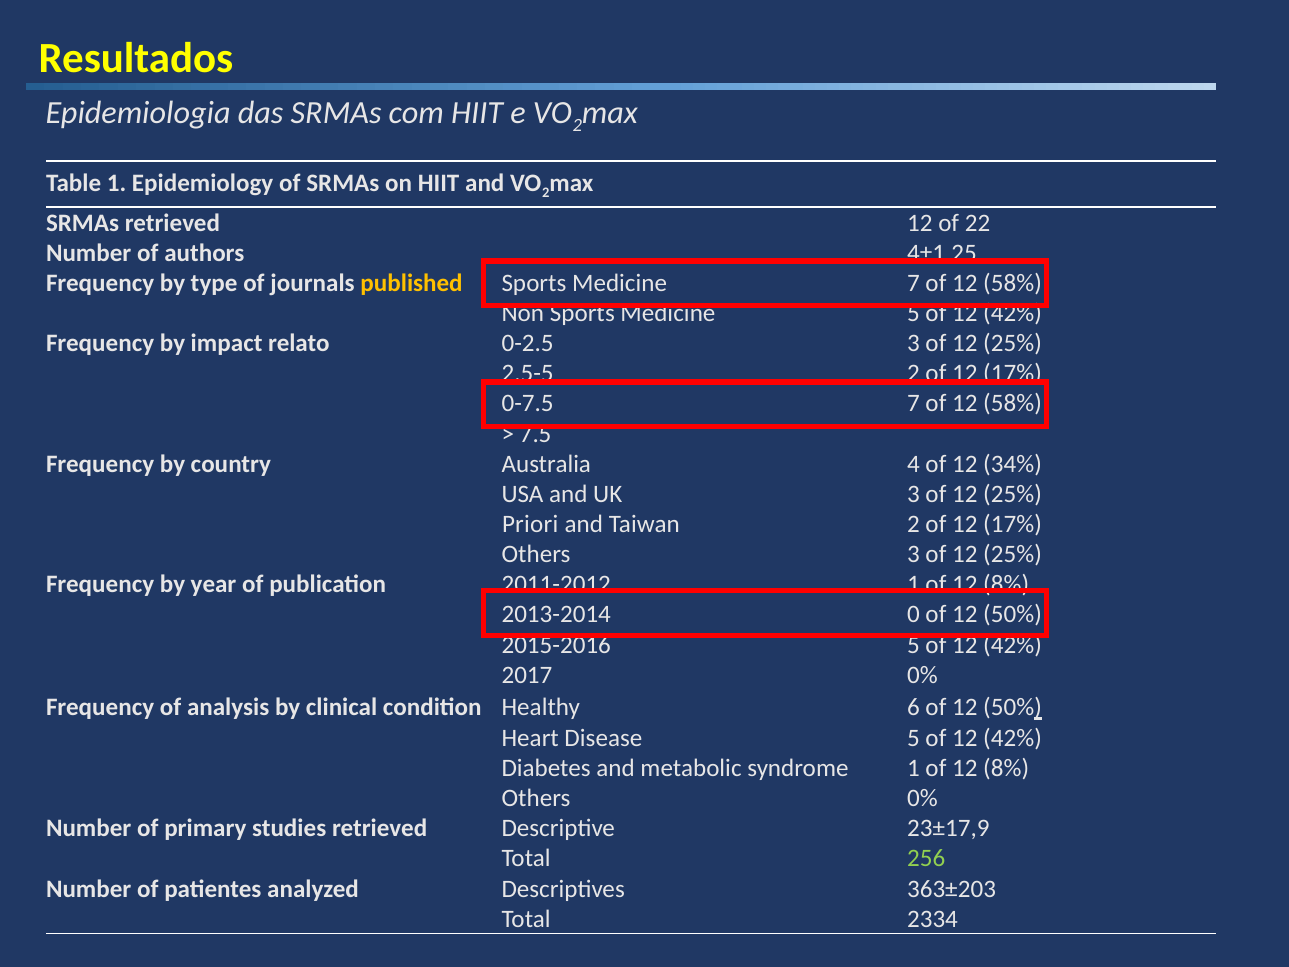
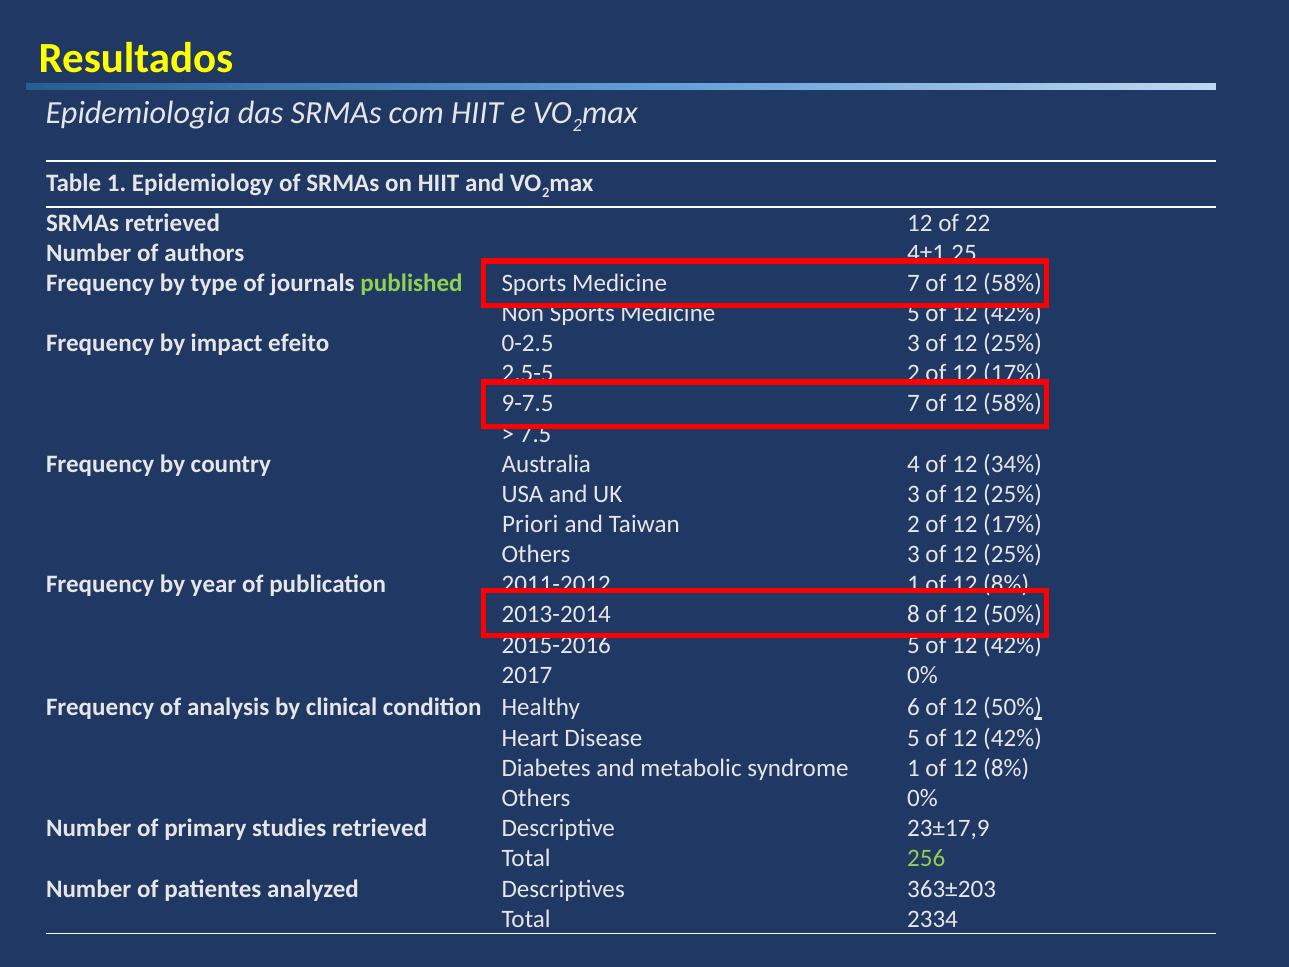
published colour: yellow -> light green
relato: relato -> efeito
0-7.5: 0-7.5 -> 9-7.5
0: 0 -> 8
